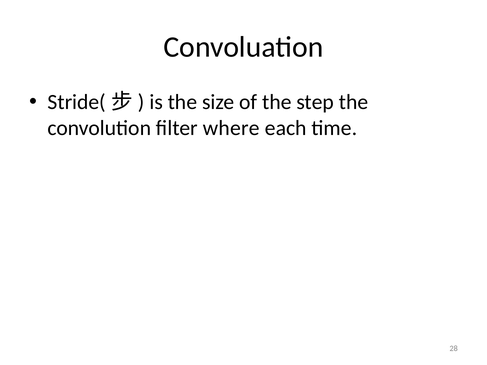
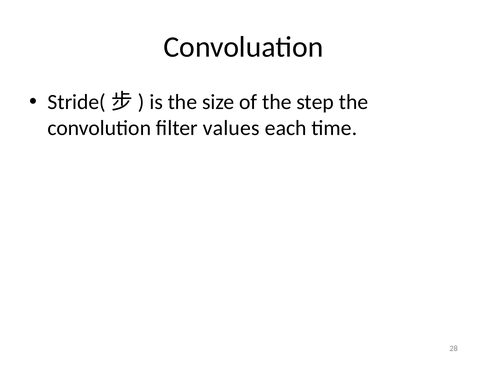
where: where -> values
